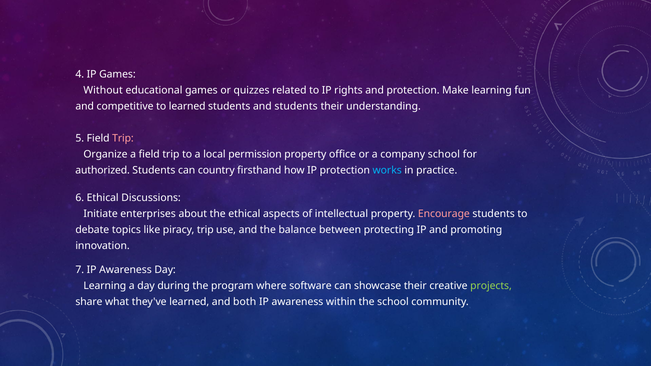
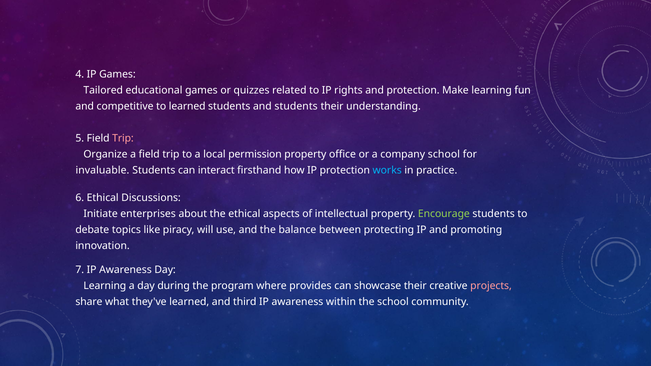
Without: Without -> Tailored
authorized: authorized -> invaluable
country: country -> interact
Encourage colour: pink -> light green
piracy trip: trip -> will
software: software -> provides
projects colour: light green -> pink
both: both -> third
